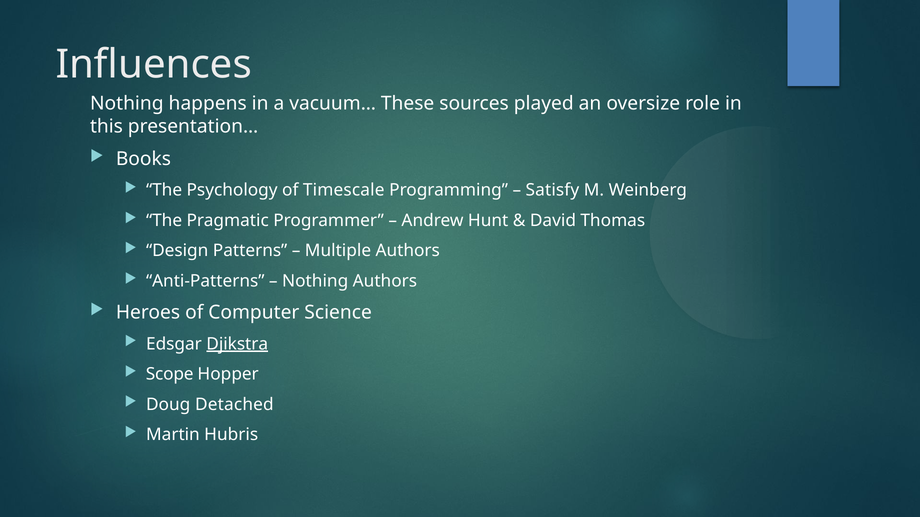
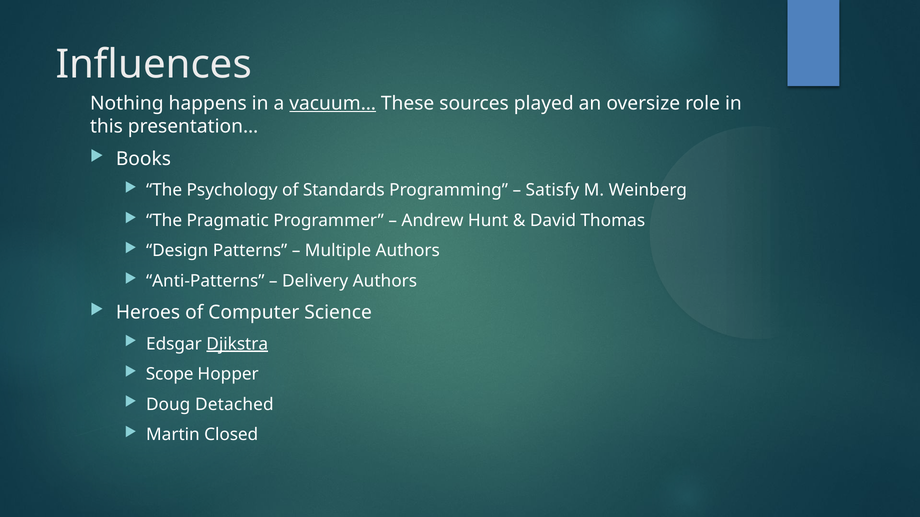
vacuum… underline: none -> present
Timescale: Timescale -> Standards
Nothing at (315, 281): Nothing -> Delivery
Hubris: Hubris -> Closed
